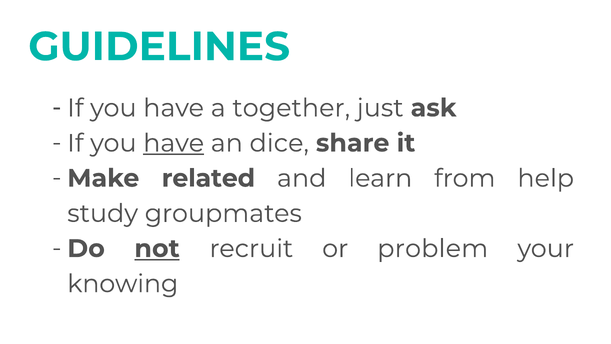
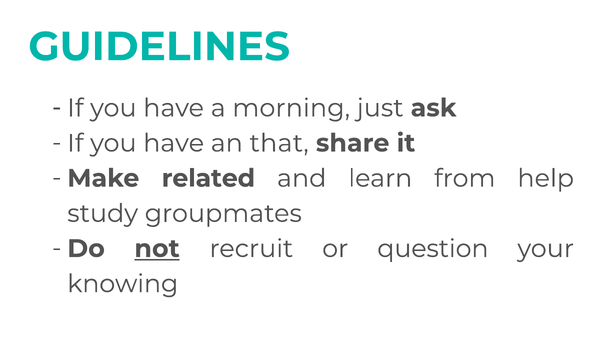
together: together -> morning
have at (174, 143) underline: present -> none
dice: dice -> that
problem: problem -> question
